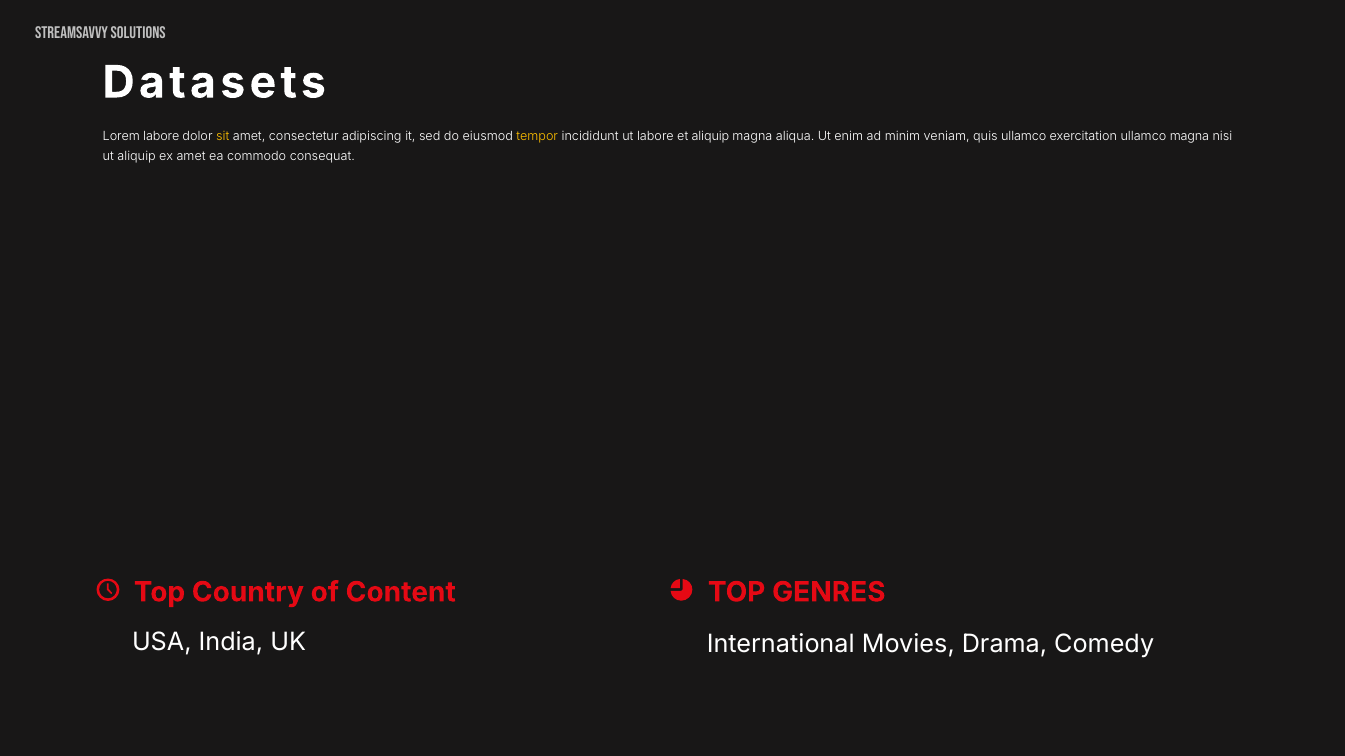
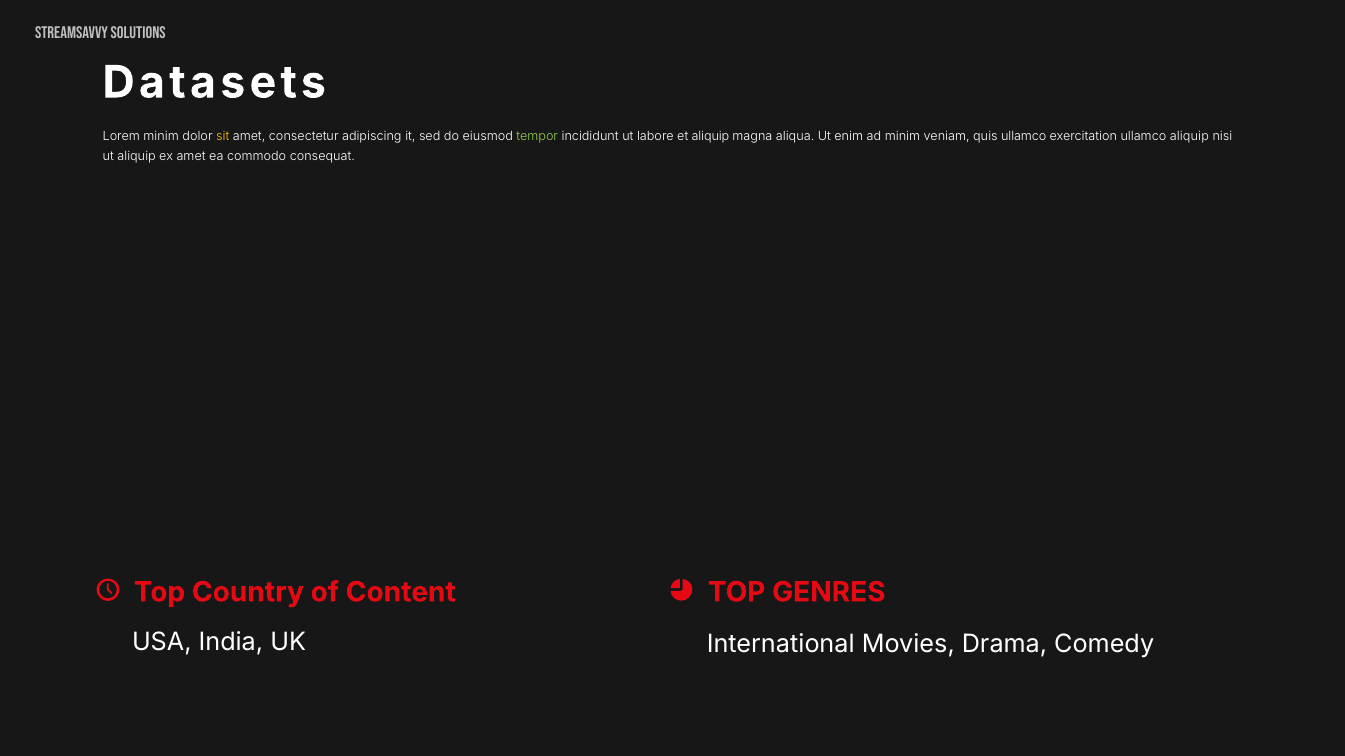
Lorem labore: labore -> minim
tempor colour: yellow -> light green
ullamco magna: magna -> aliquip
